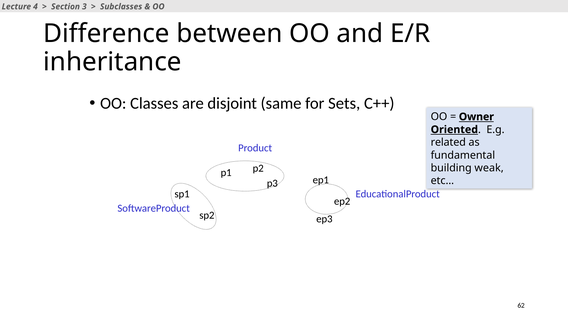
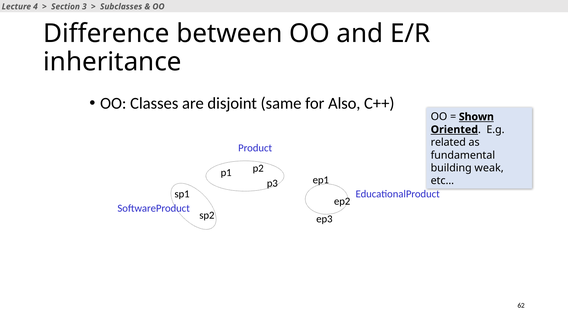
Sets: Sets -> Also
Owner: Owner -> Shown
